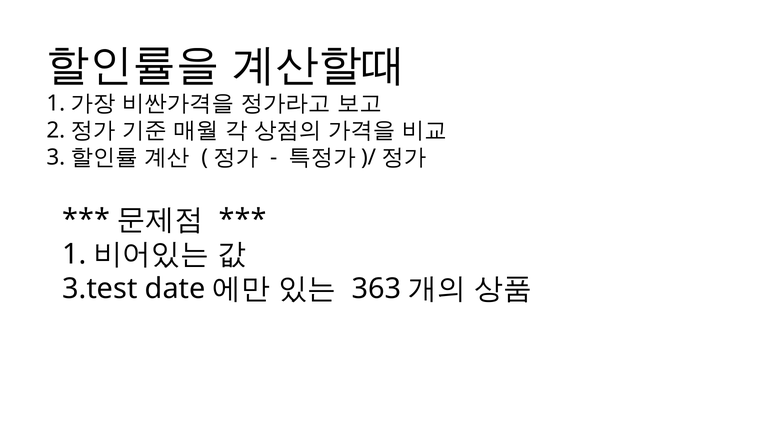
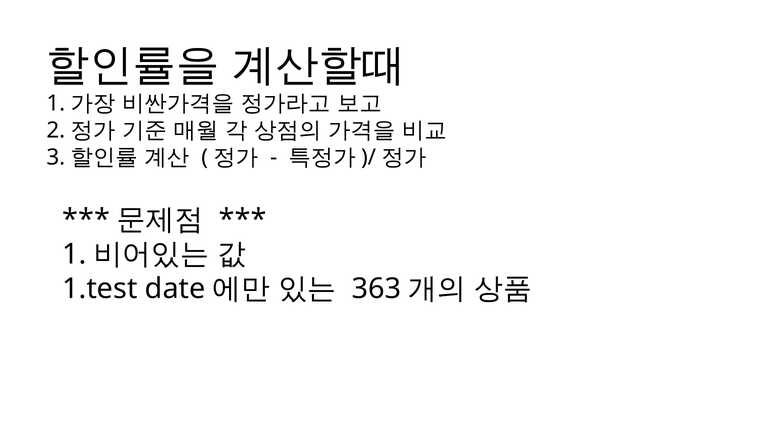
3.test: 3.test -> 1.test
